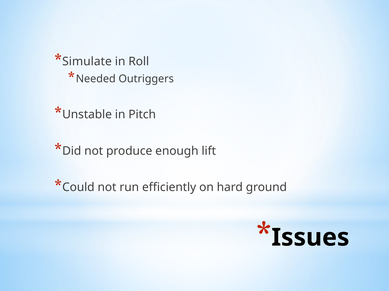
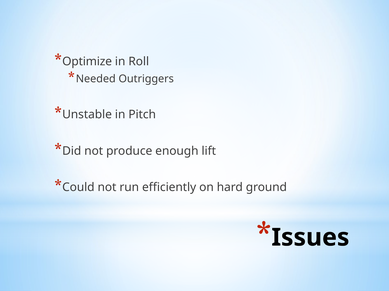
Simulate: Simulate -> Optimize
